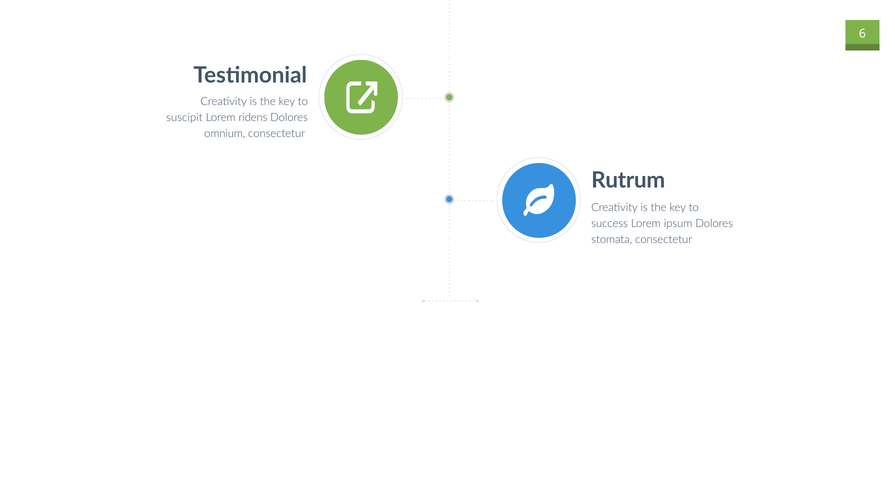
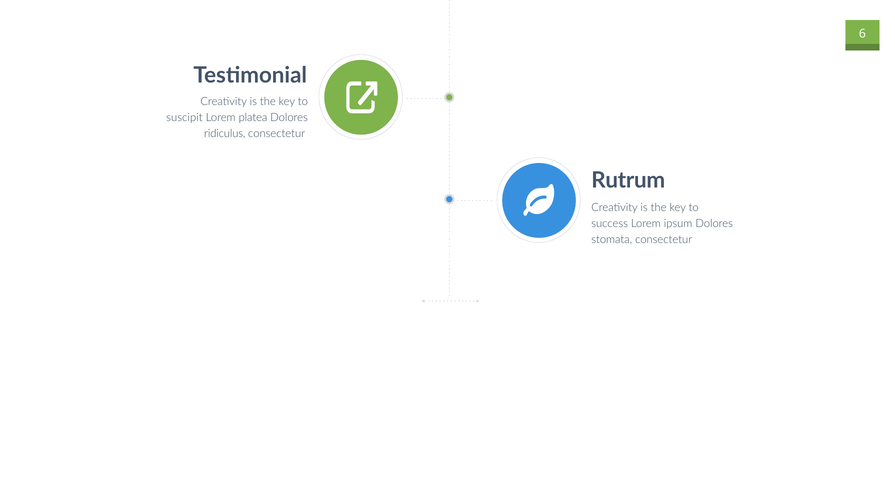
ridens: ridens -> platea
omnium: omnium -> ridiculus
